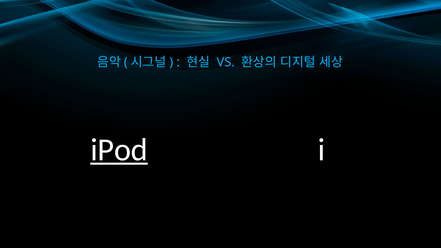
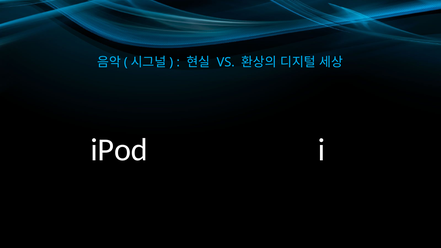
iPod underline: present -> none
